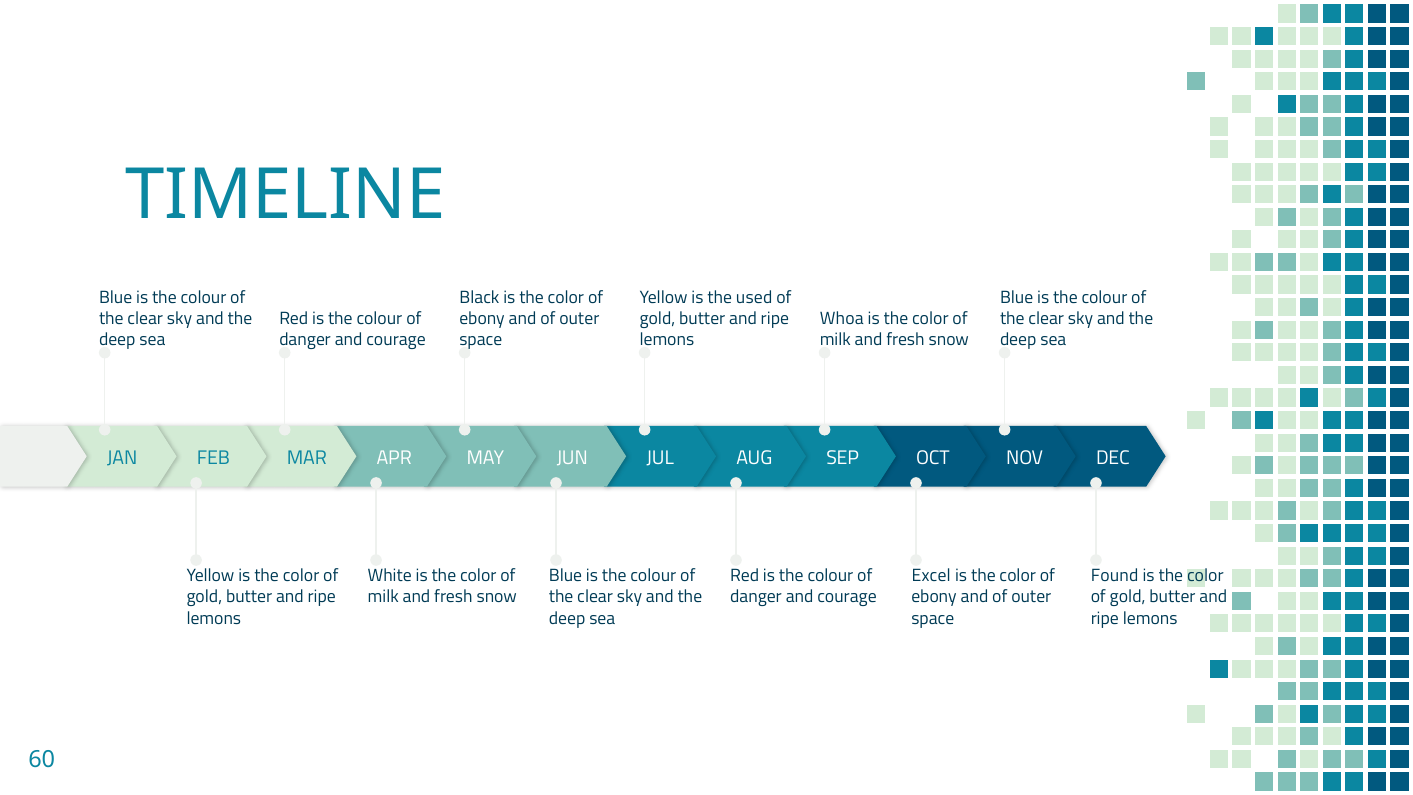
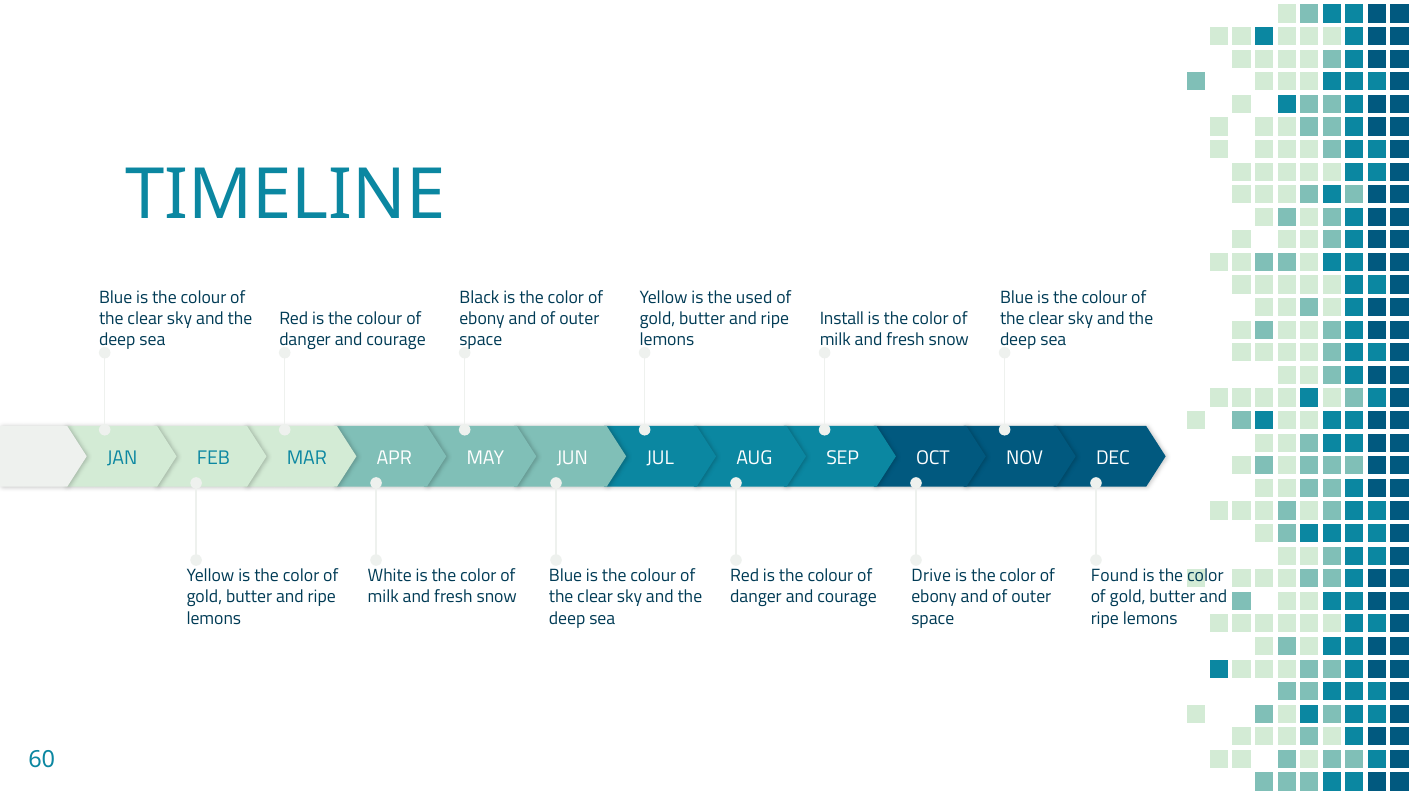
Whoa: Whoa -> Install
Excel: Excel -> Drive
